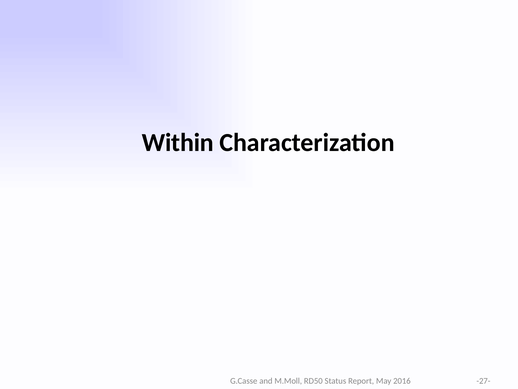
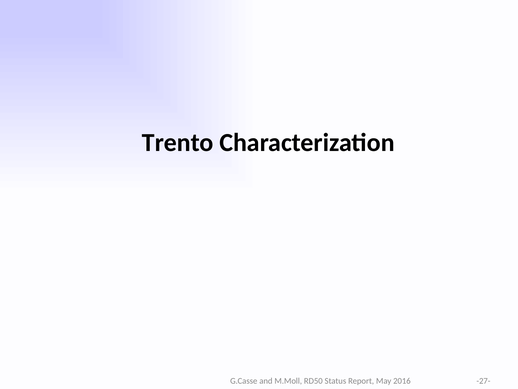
Within: Within -> Trento
